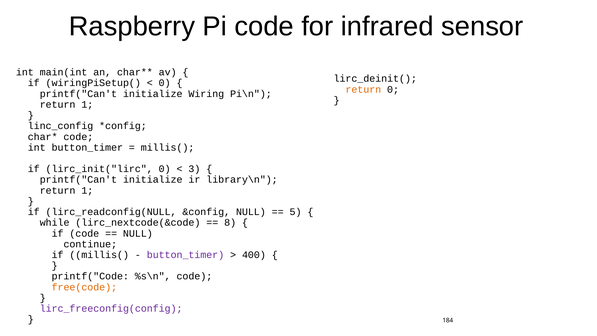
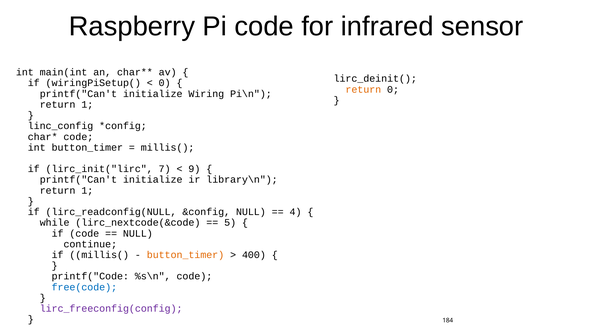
lirc_init("lirc 0: 0 -> 7
3: 3 -> 9
5: 5 -> 4
8: 8 -> 5
button_timer at (185, 255) colour: purple -> orange
free(code colour: orange -> blue
